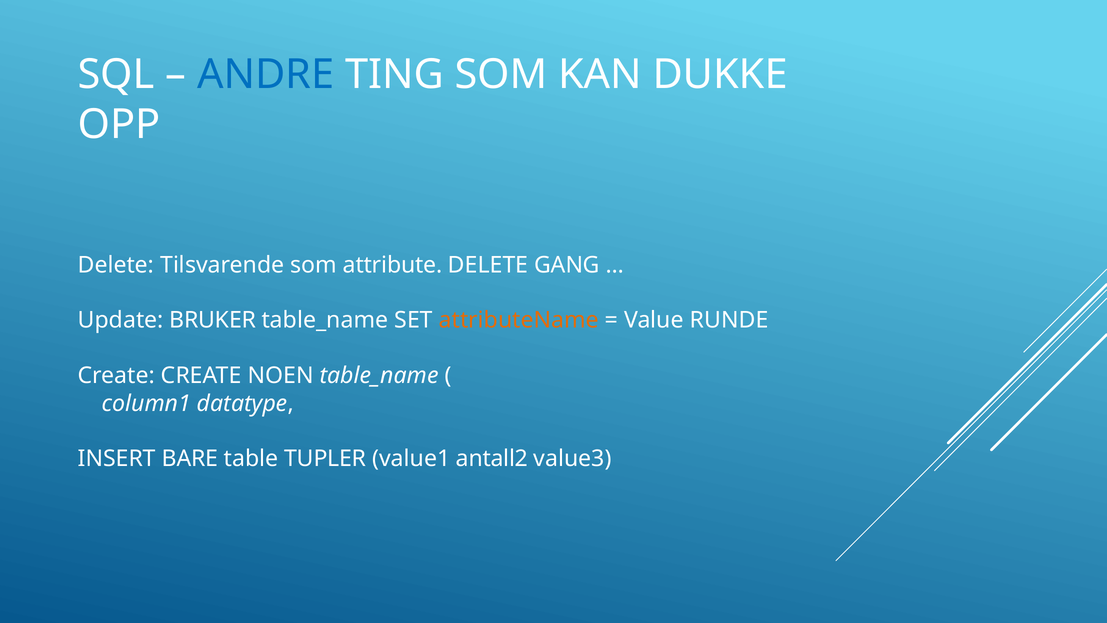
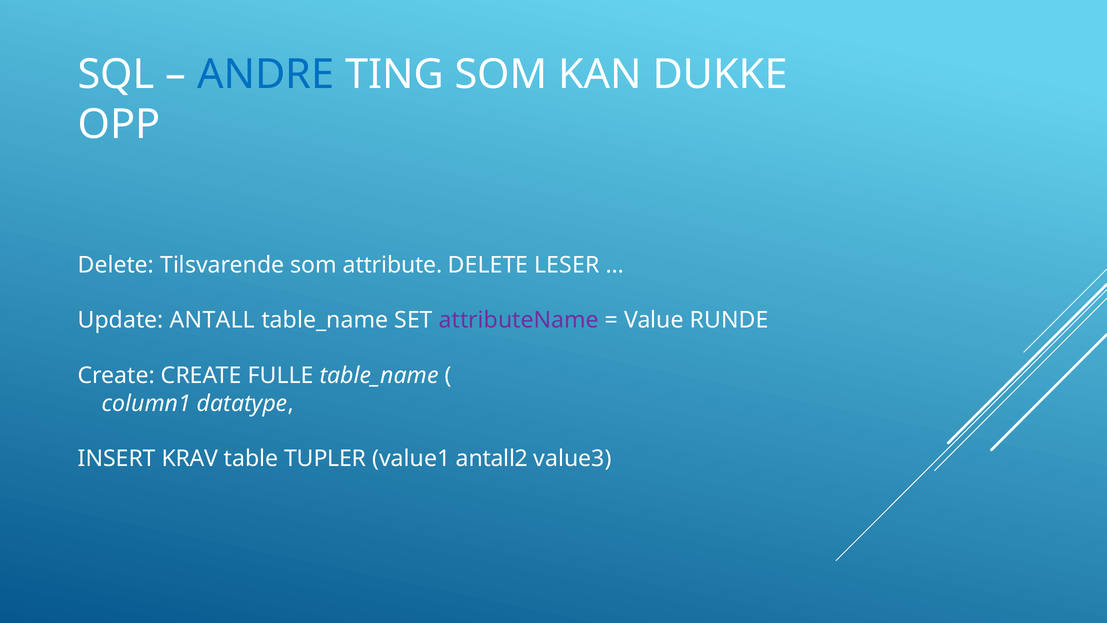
GANG: GANG -> LESER
BRUKER: BRUKER -> ANTALL
attributeName colour: orange -> purple
NOEN: NOEN -> FULLE
BARE: BARE -> KRAV
